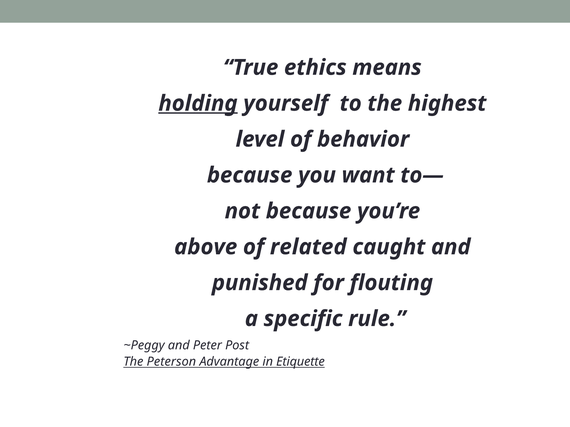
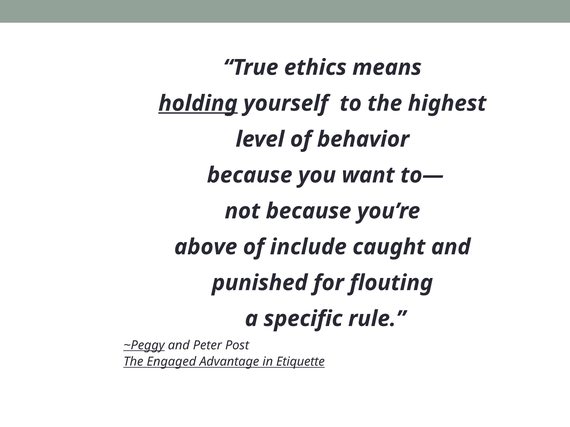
related: related -> include
~Peggy underline: none -> present
Peterson: Peterson -> Engaged
